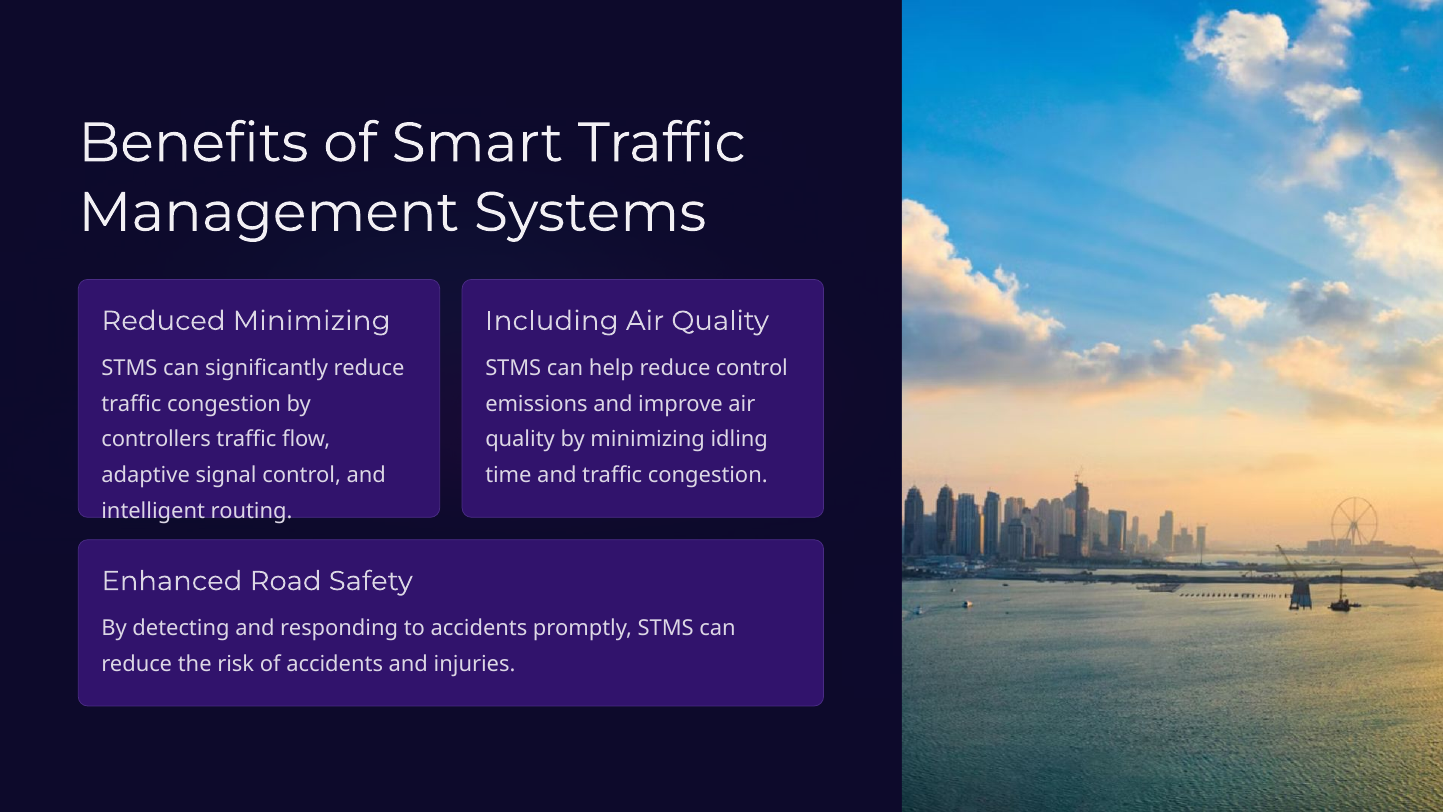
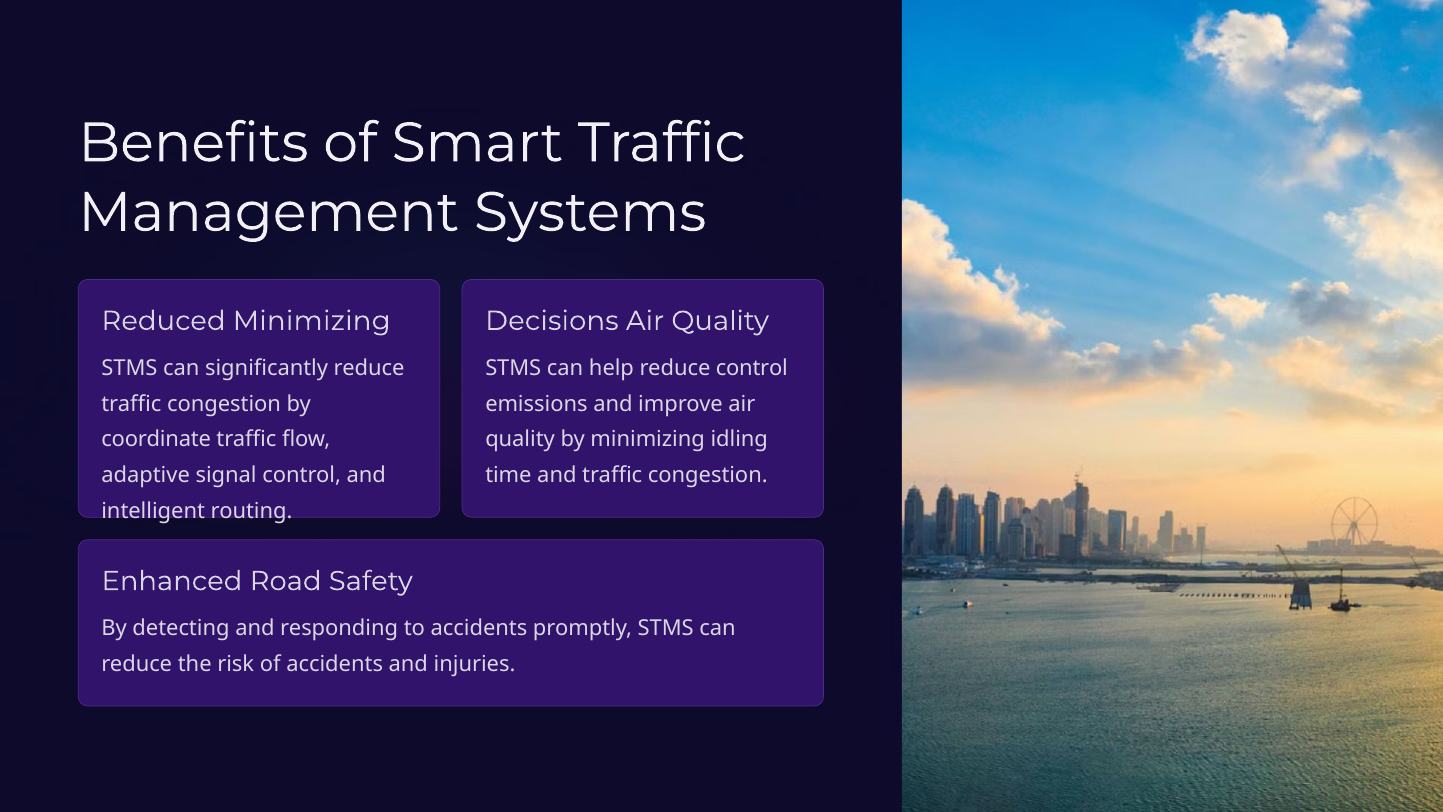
Including: Including -> Decisions
controllers: controllers -> coordinate
